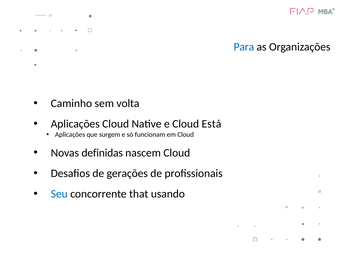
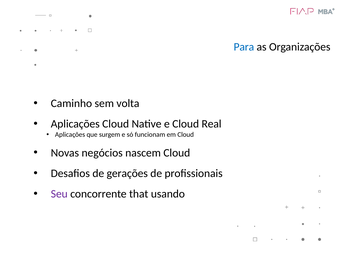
Está: Está -> Real
definidas: definidas -> negócios
Seu colour: blue -> purple
